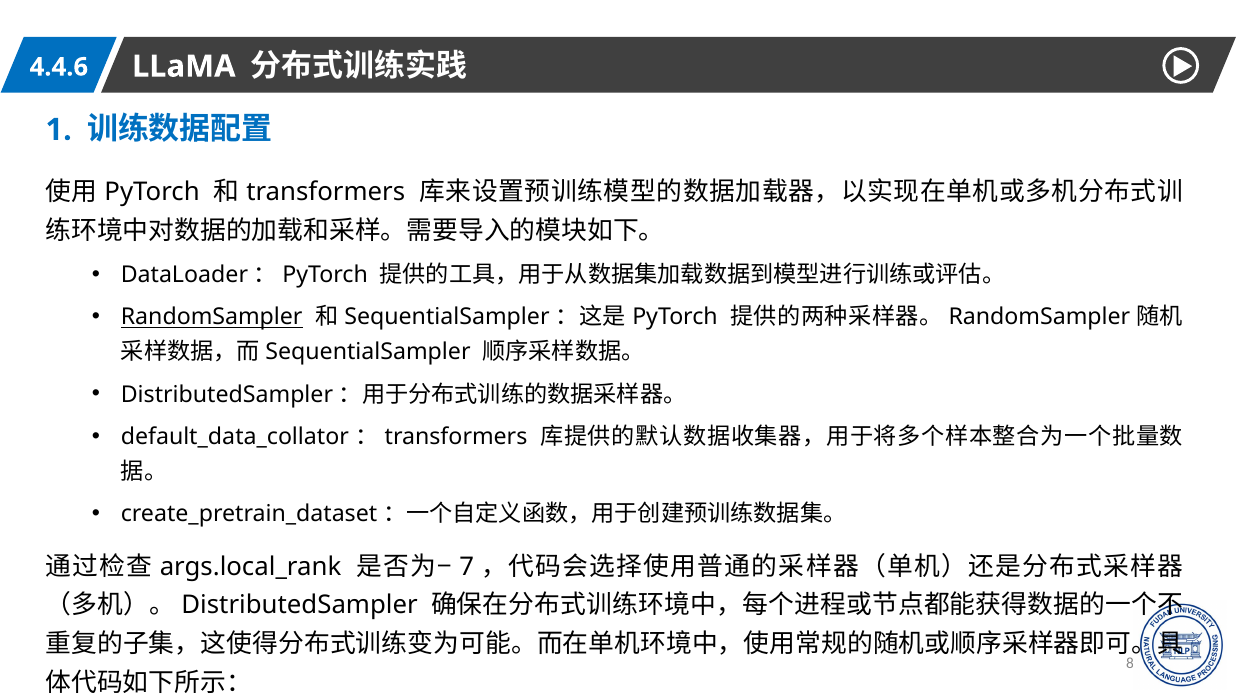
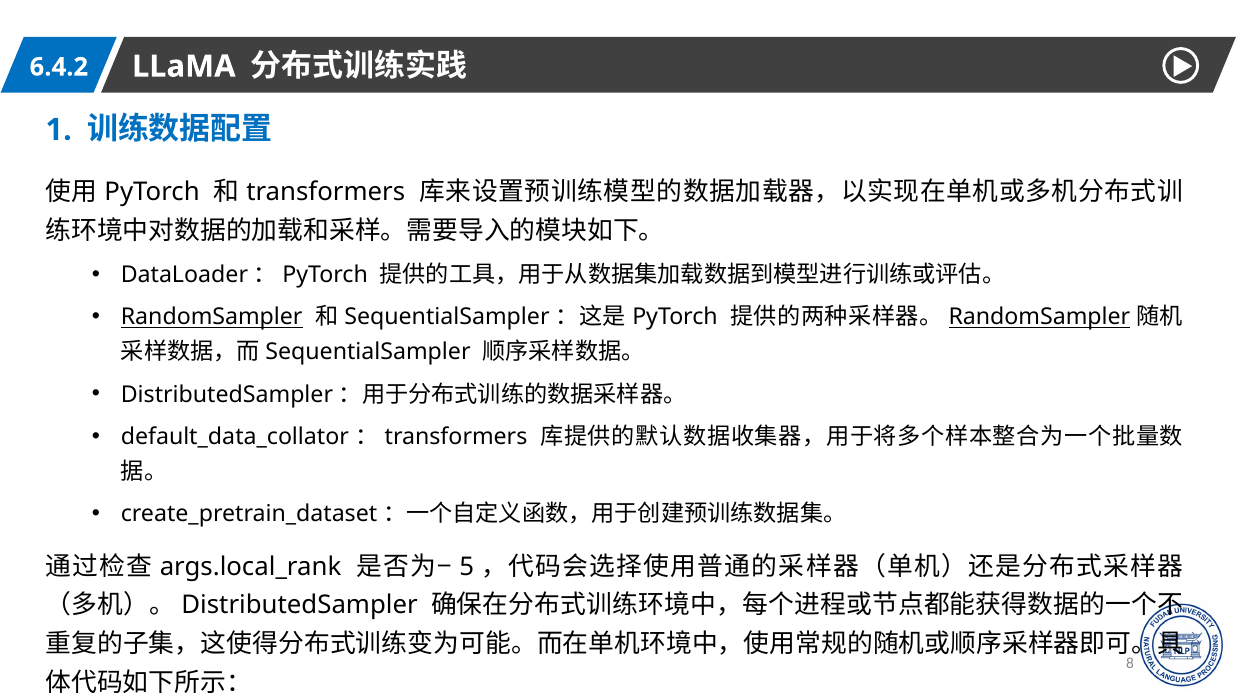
4.4.6: 4.4.6 -> 6.4.2
RandomSampler at (1039, 317) underline: none -> present
7: 7 -> 5
